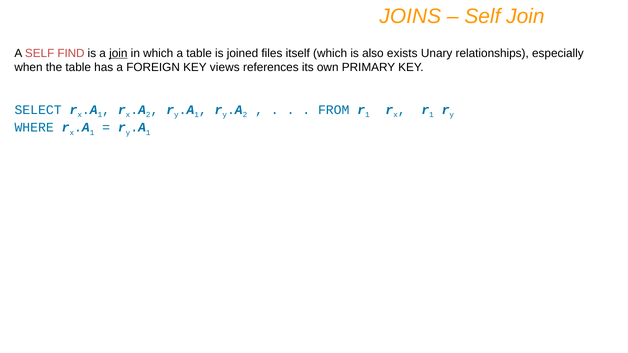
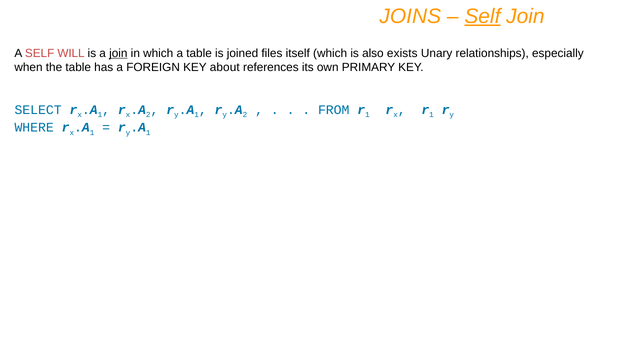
Self at (482, 16) underline: none -> present
FIND: FIND -> WILL
views: views -> about
